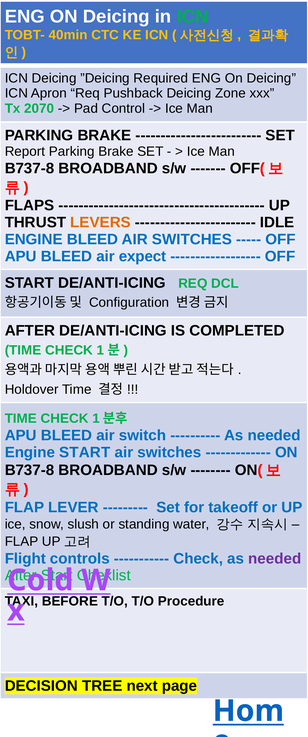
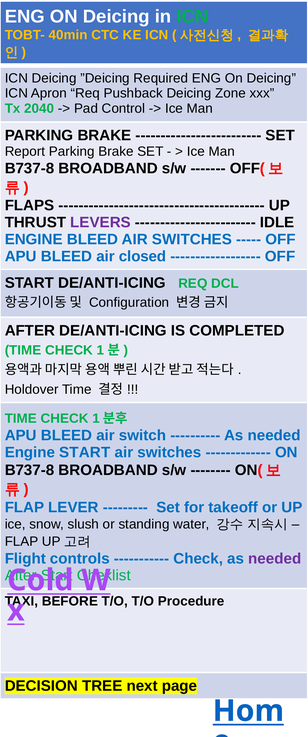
2070: 2070 -> 2040
LEVERS colour: orange -> purple
expect: expect -> closed
